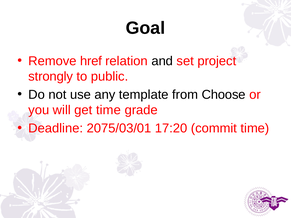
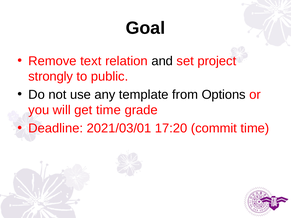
href: href -> text
Choose: Choose -> Options
2075/03/01: 2075/03/01 -> 2021/03/01
